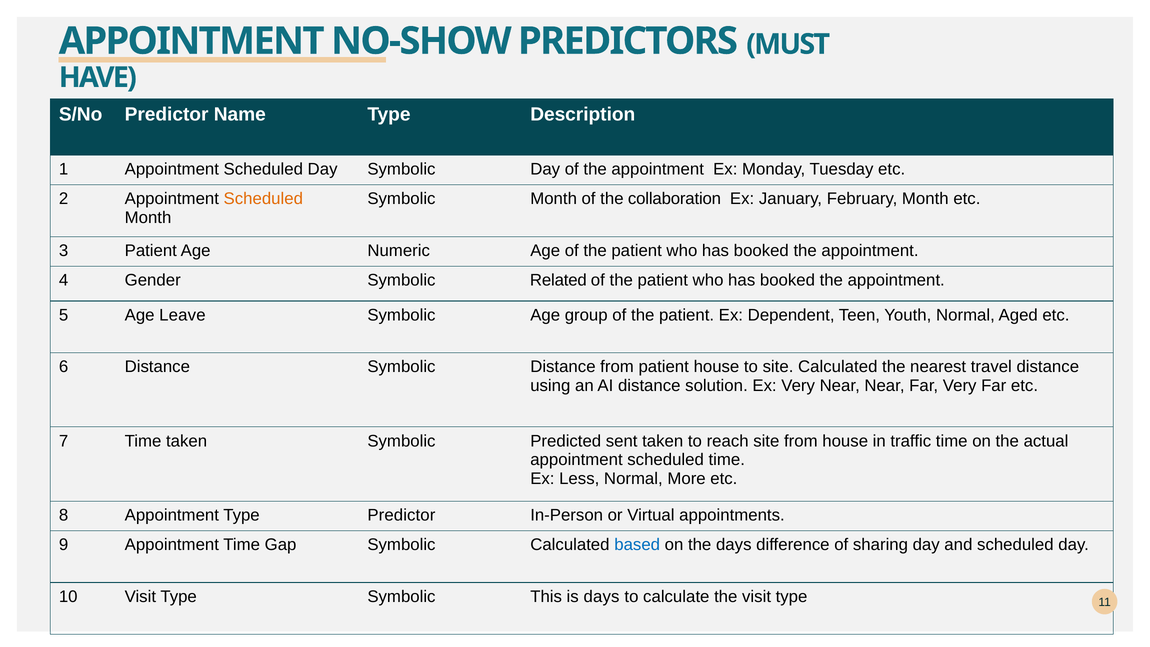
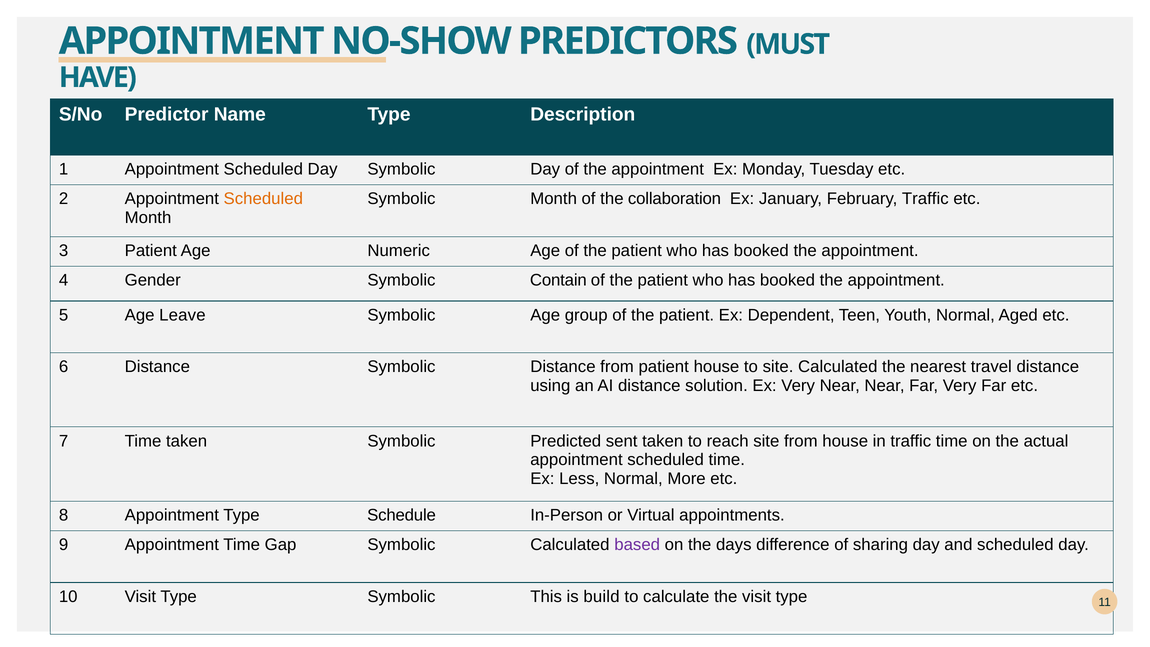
February Month: Month -> Traffic
Related: Related -> Contain
Type Predictor: Predictor -> Schedule
based colour: blue -> purple
is days: days -> build
